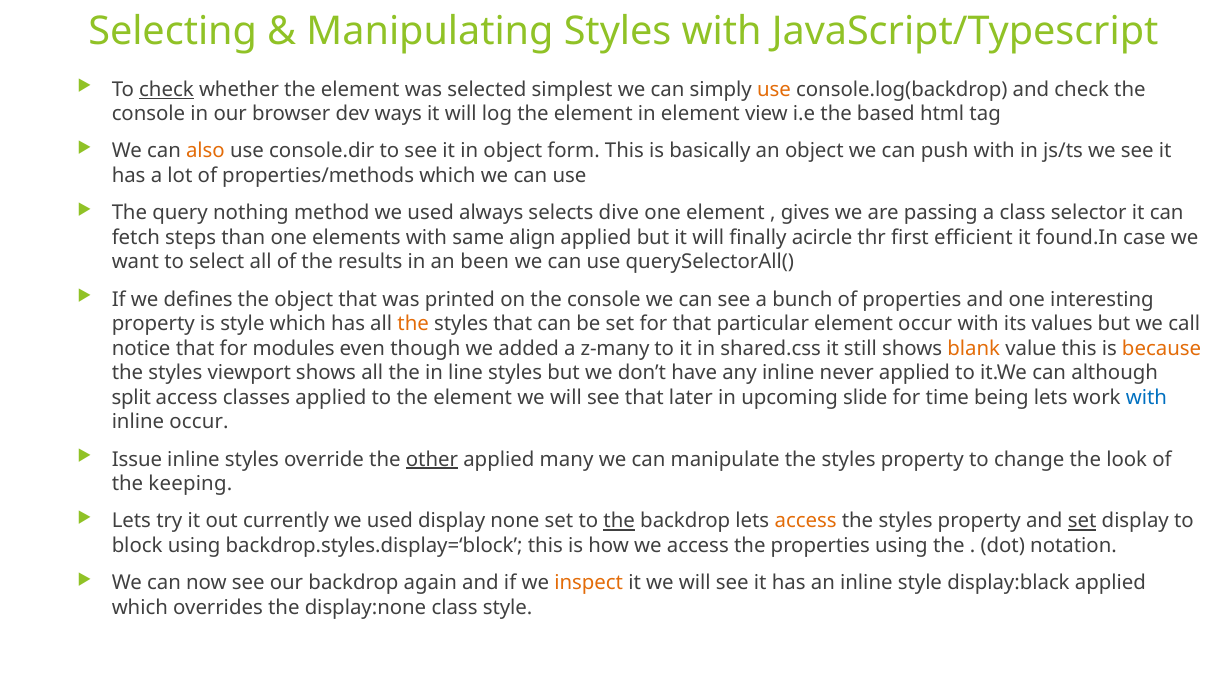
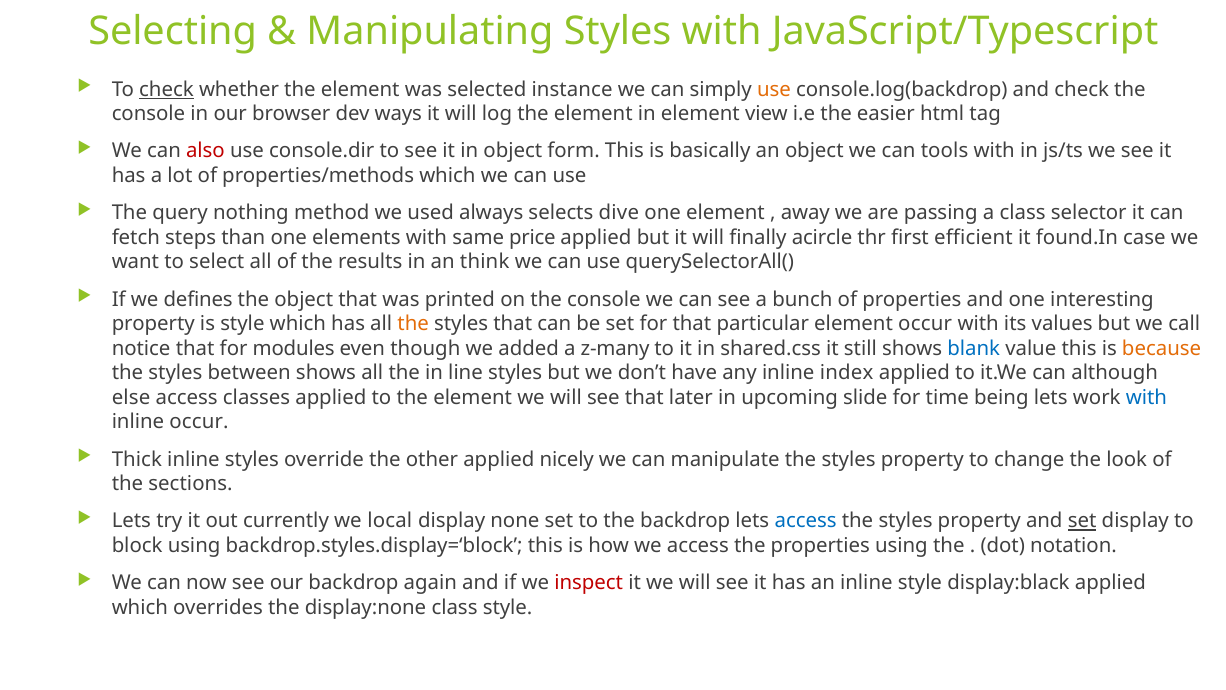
simplest: simplest -> instance
based: based -> easier
also colour: orange -> red
push: push -> tools
gives: gives -> away
align: align -> price
been: been -> think
blank colour: orange -> blue
viewport: viewport -> between
never: never -> index
split: split -> else
Issue: Issue -> Thick
other underline: present -> none
many: many -> nicely
keeping: keeping -> sections
currently we used: used -> local
the at (619, 521) underline: present -> none
access at (806, 521) colour: orange -> blue
inspect colour: orange -> red
